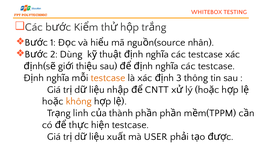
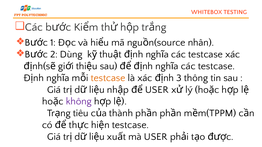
CNTT at (157, 90): CNTT -> USER
không colour: orange -> purple
linh: linh -> tiêu
